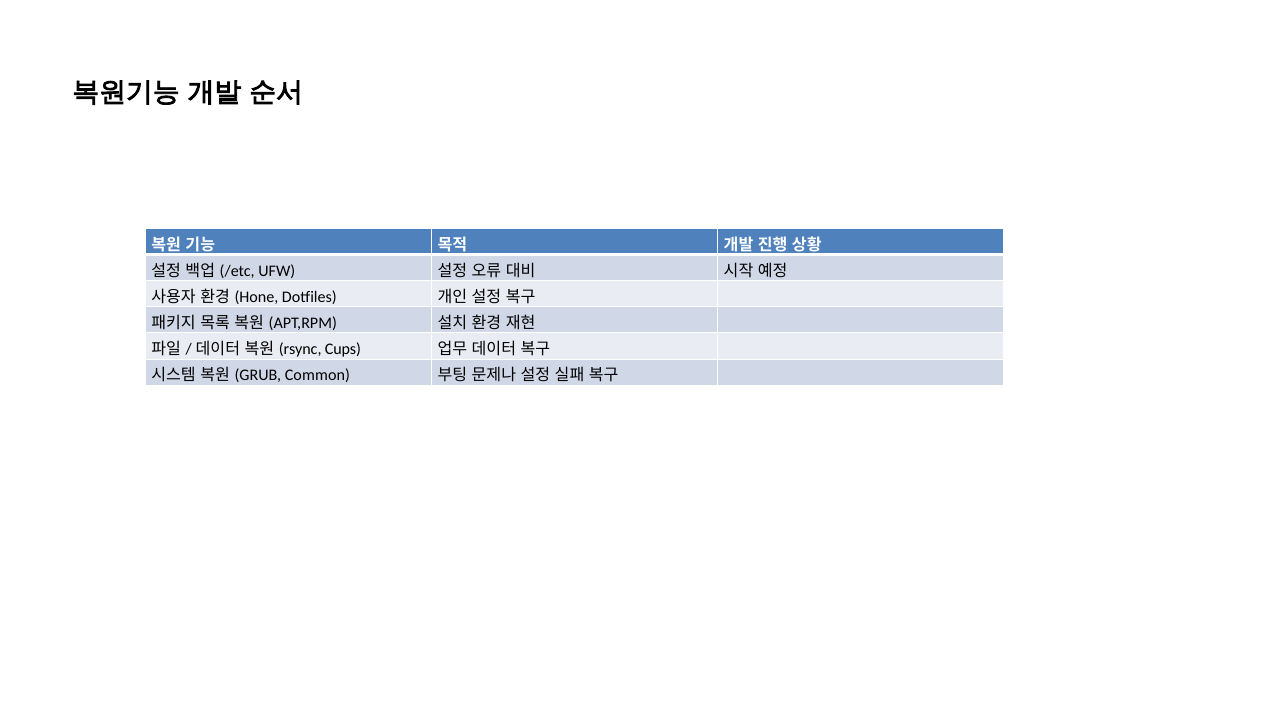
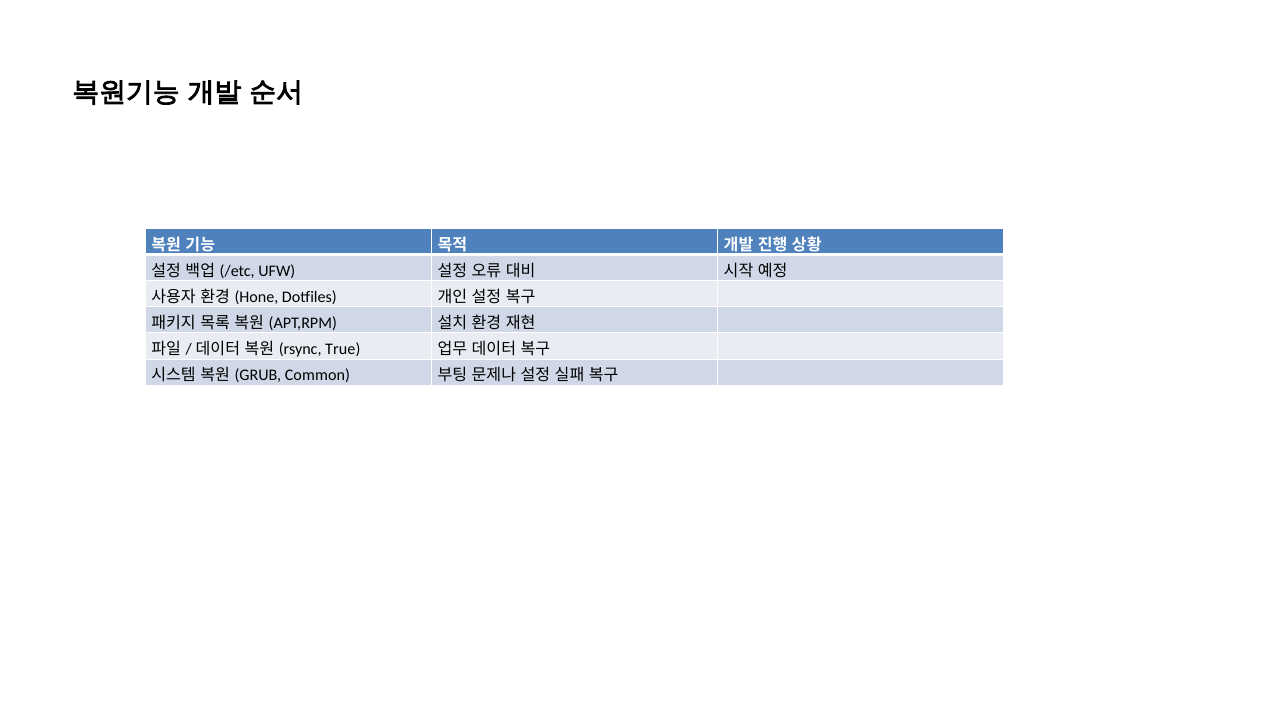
Cups: Cups -> True
